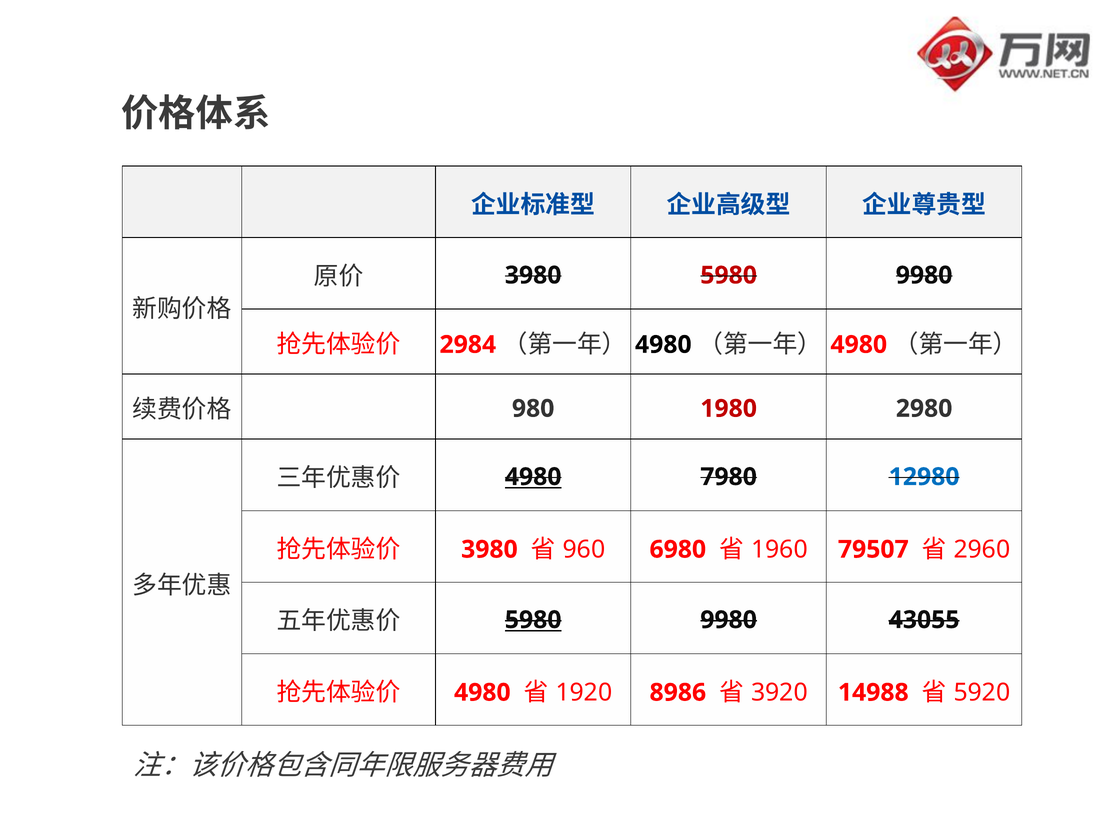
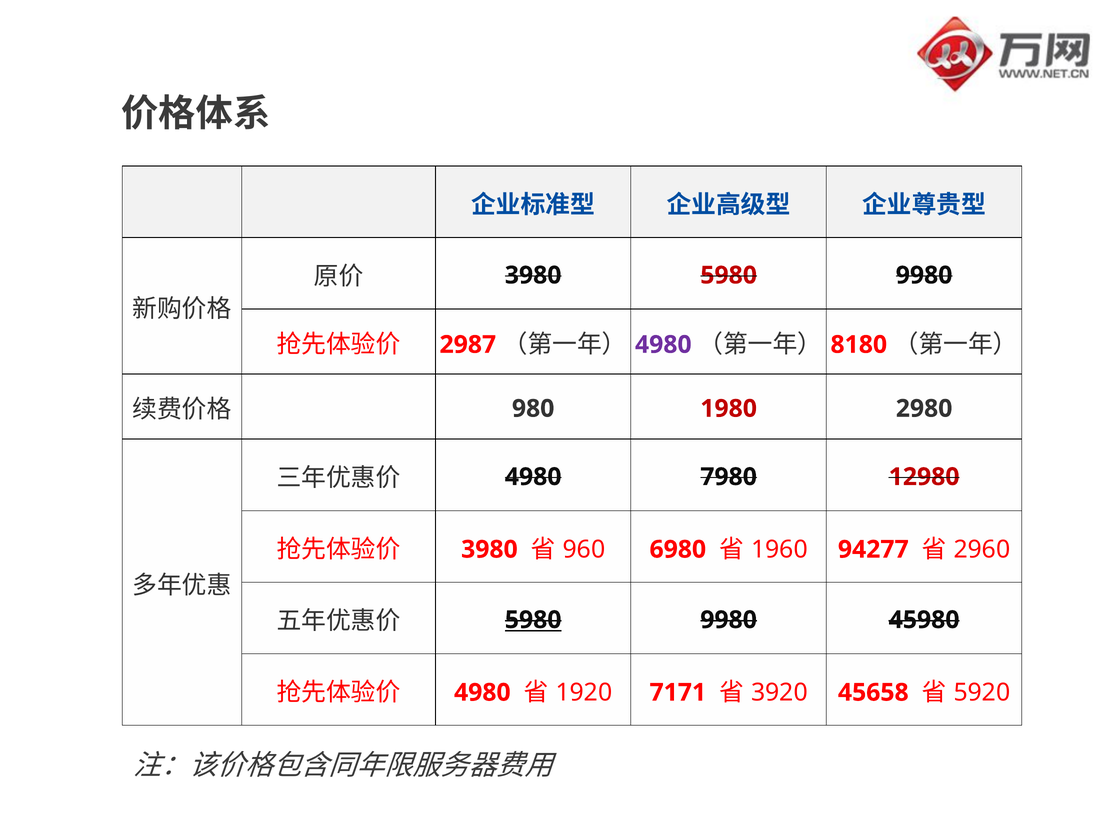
2984: 2984 -> 2987
4980 at (663, 344) colour: black -> purple
4980 at (859, 344): 4980 -> 8180
4980 at (533, 477) underline: present -> none
12980 colour: blue -> red
79507: 79507 -> 94277
43055: 43055 -> 45980
8986: 8986 -> 7171
14988: 14988 -> 45658
